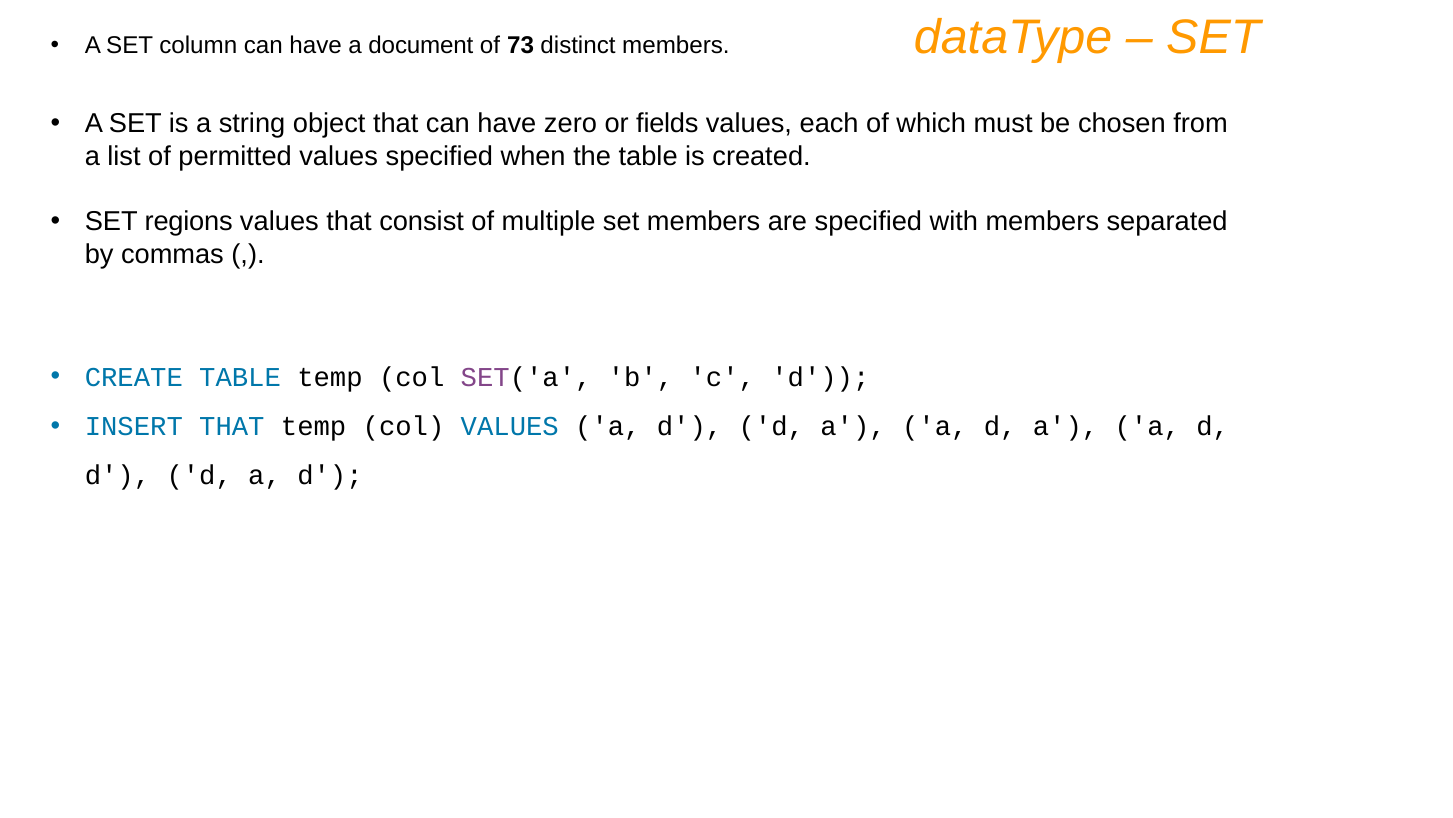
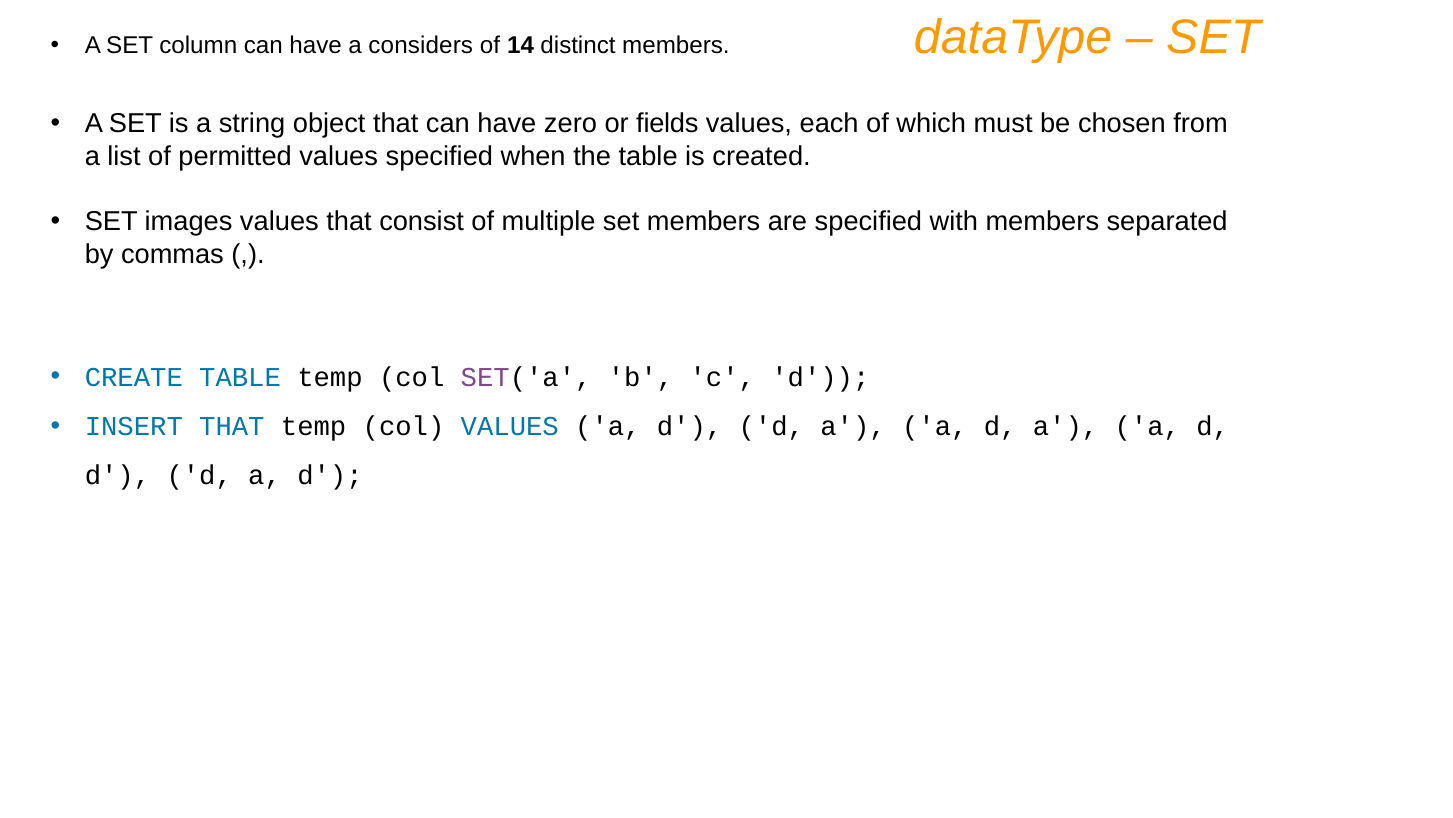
document: document -> considers
73: 73 -> 14
regions: regions -> images
